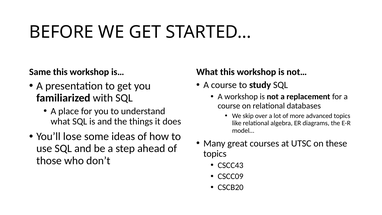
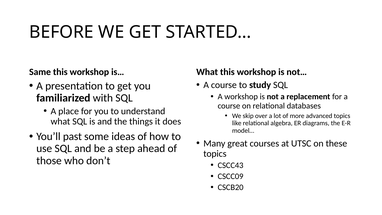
lose: lose -> past
